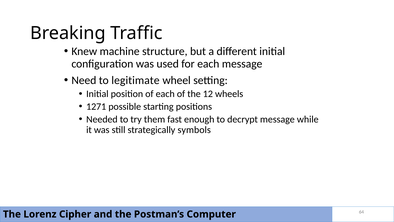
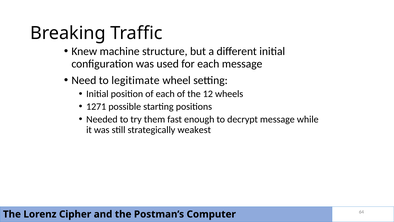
symbols: symbols -> weakest
